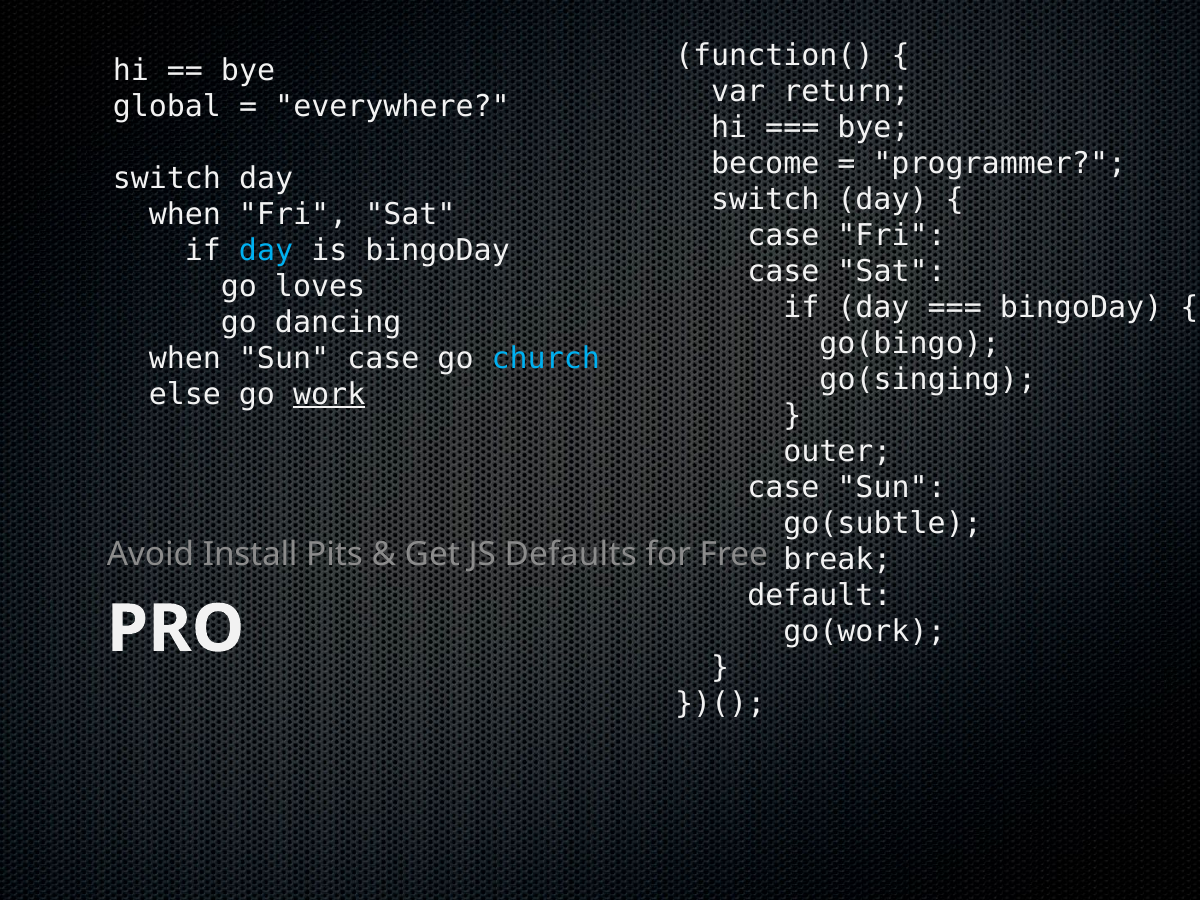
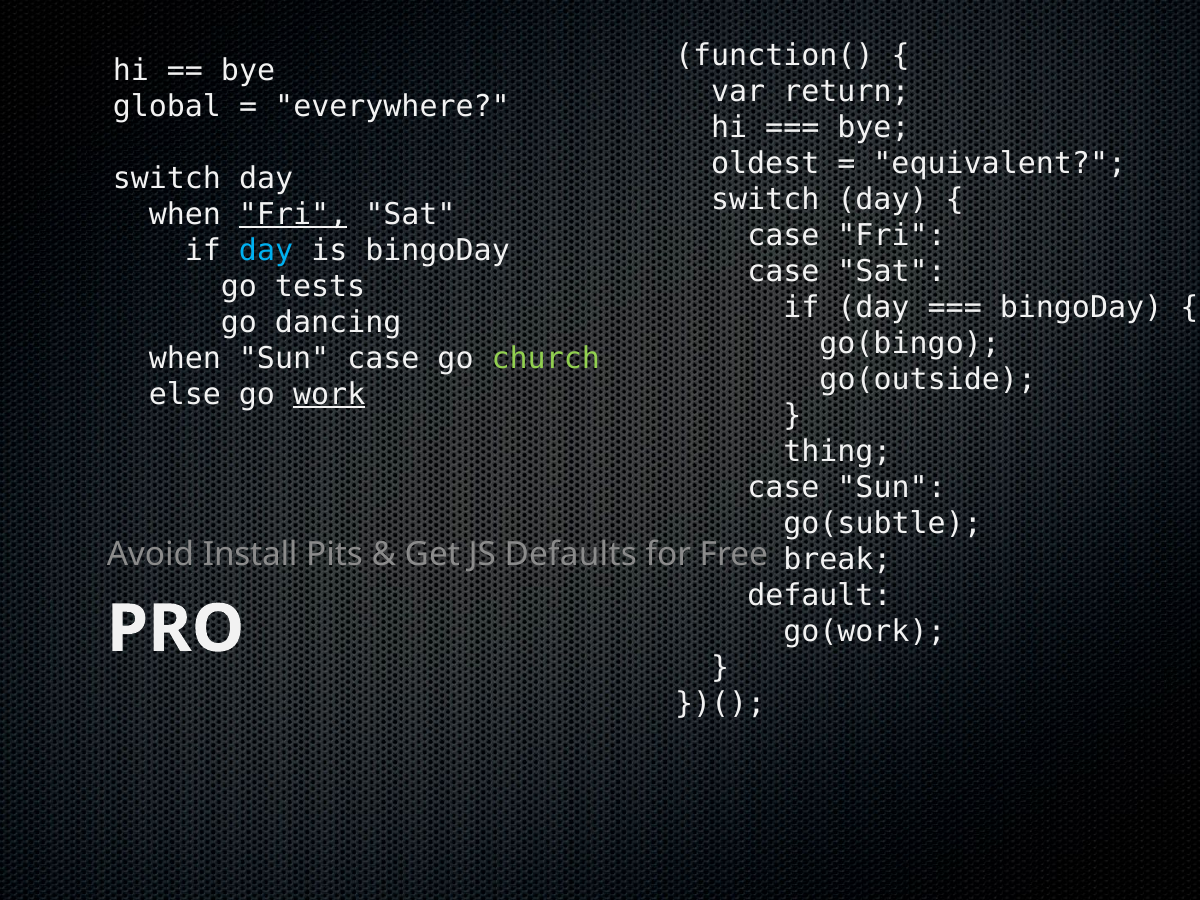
become: become -> oldest
programmer: programmer -> equivalent
Fri at (293, 214) underline: none -> present
loves: loves -> tests
church colour: light blue -> light green
go(singing: go(singing -> go(outside
outer: outer -> thing
